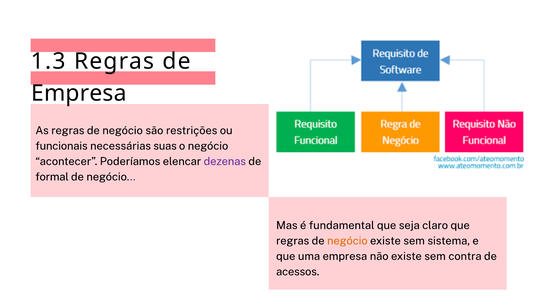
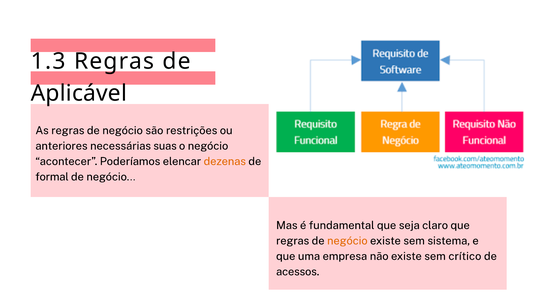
Empresa at (79, 93): Empresa -> Aplicável
funcionais: funcionais -> anteriores
dezenas colour: purple -> orange
contra: contra -> crítico
